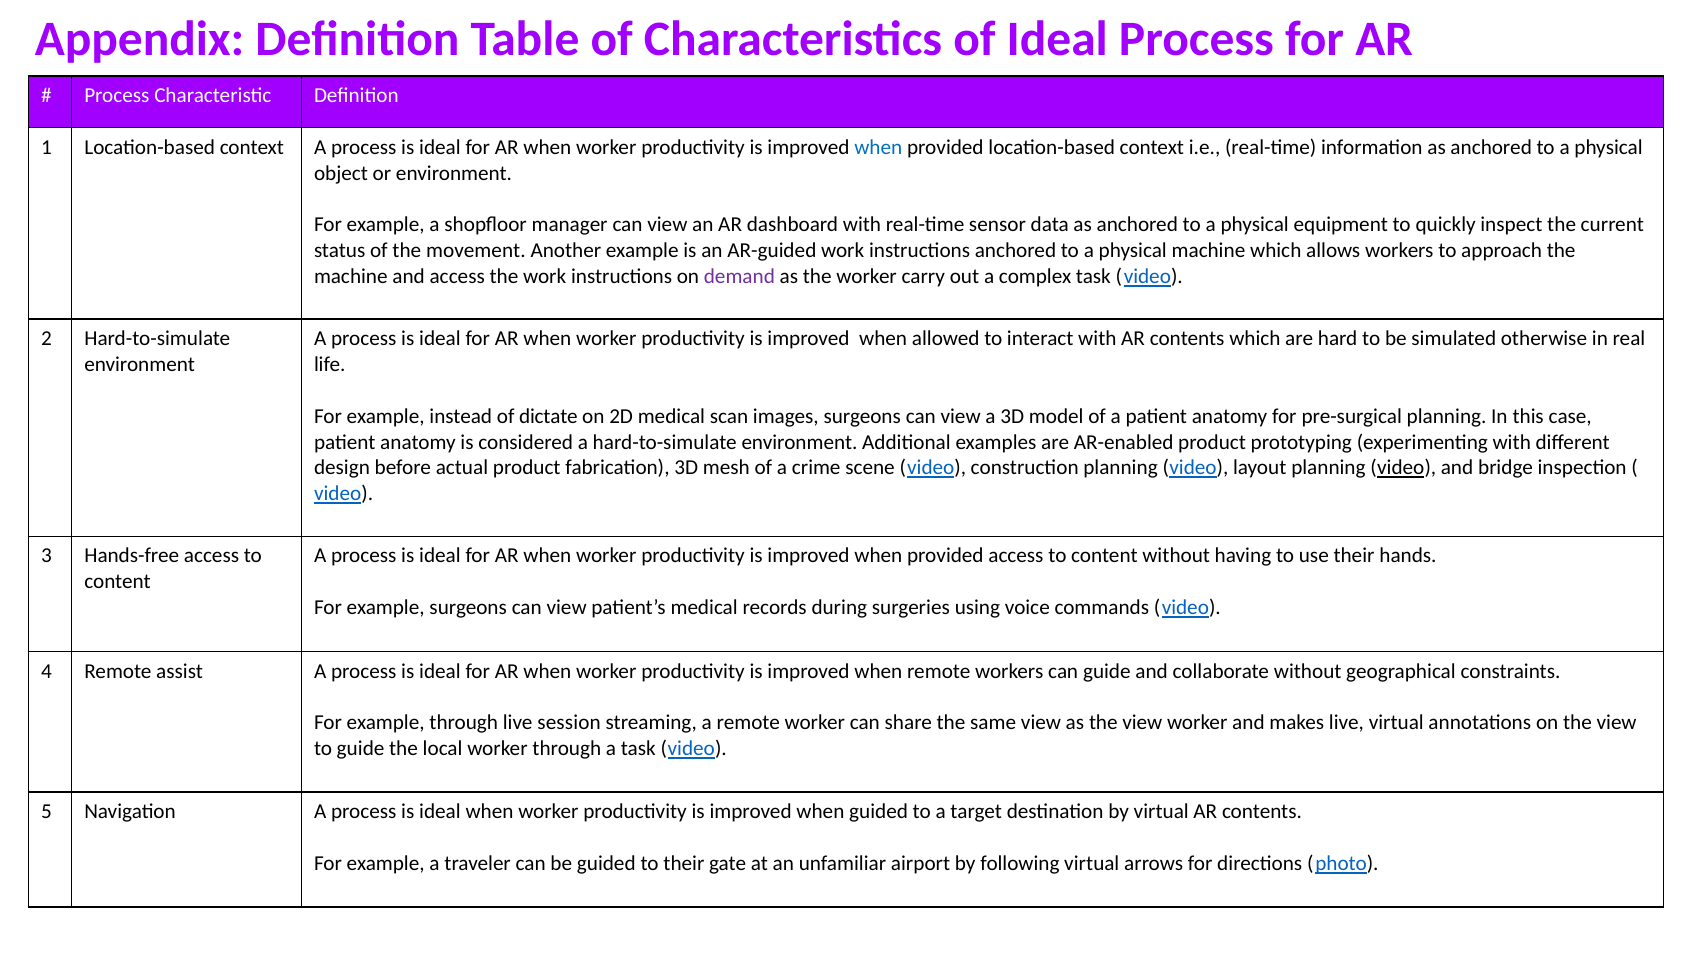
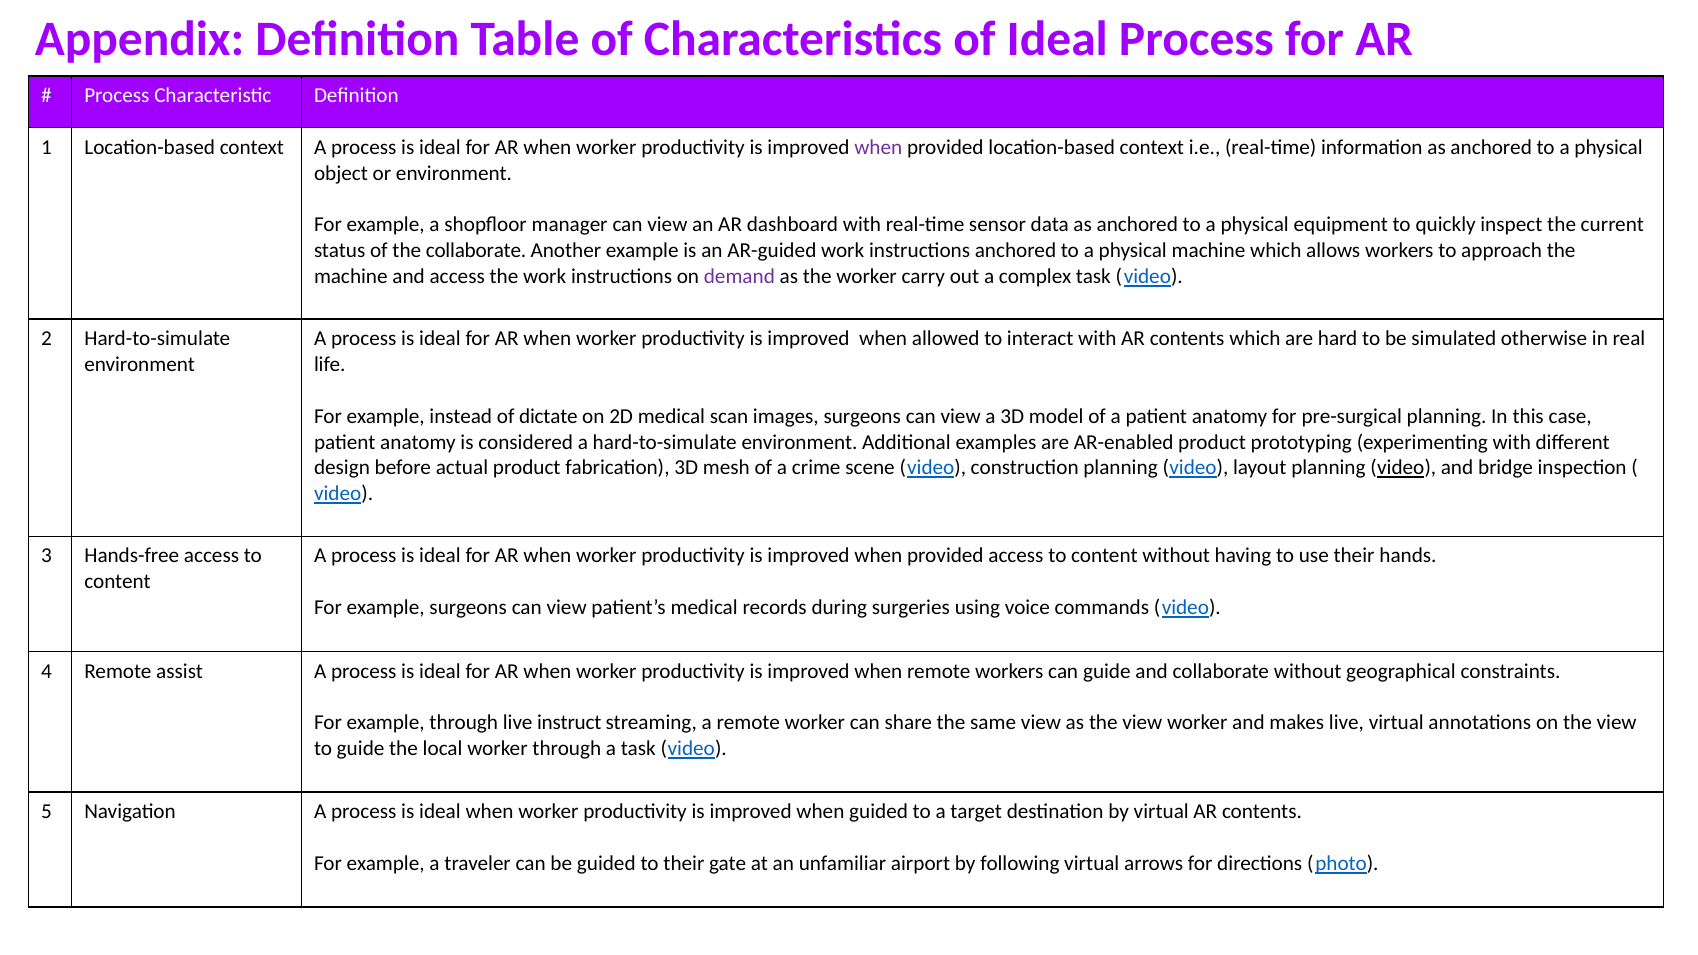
when at (878, 147) colour: blue -> purple
the movement: movement -> collaborate
session: session -> instruct
